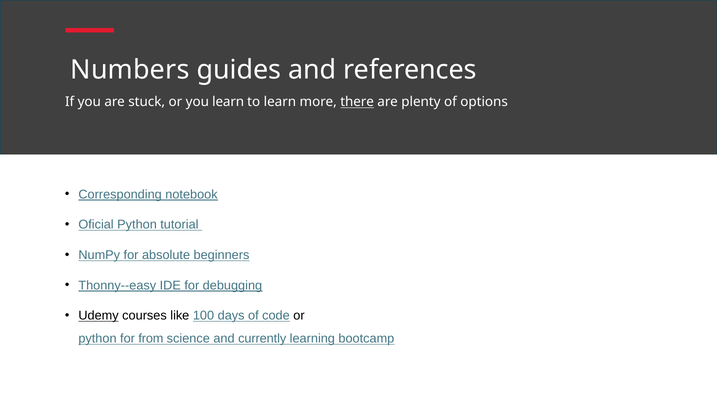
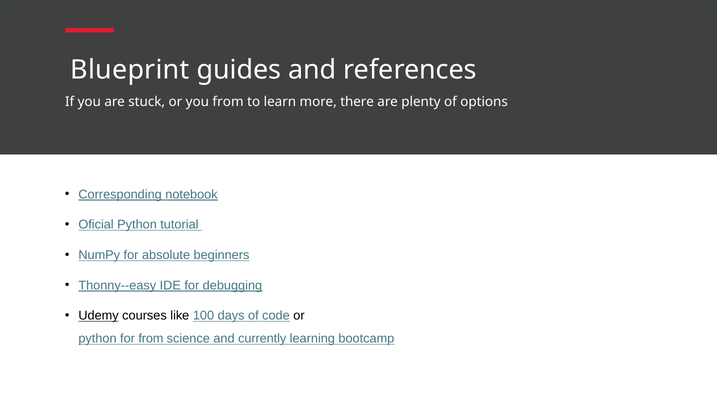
Numbers: Numbers -> Blueprint
you learn: learn -> from
there underline: present -> none
